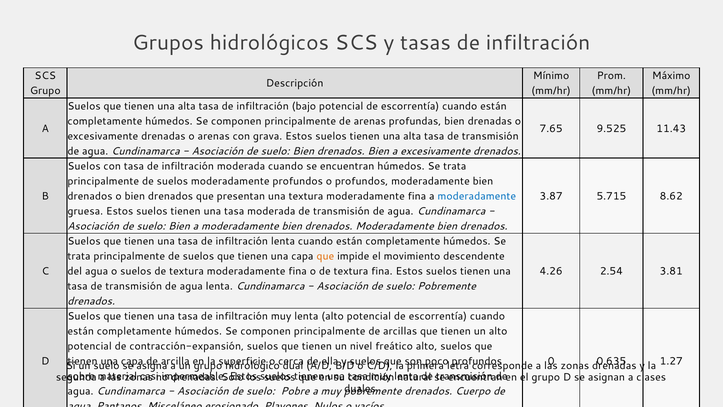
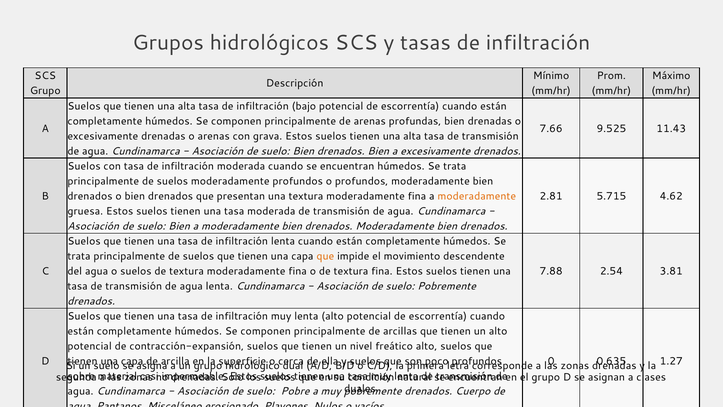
7.65: 7.65 -> 7.66
moderadamente at (477, 196) colour: blue -> orange
3.87: 3.87 -> 2.81
8.62: 8.62 -> 4.62
4.26: 4.26 -> 7.88
